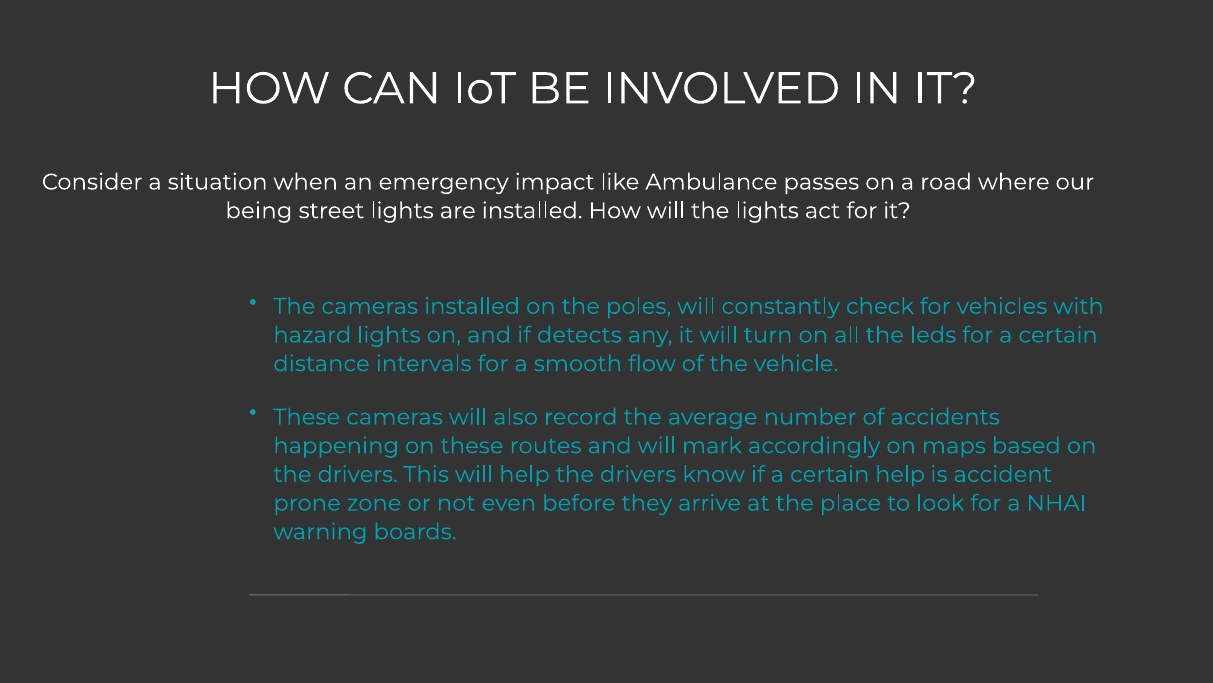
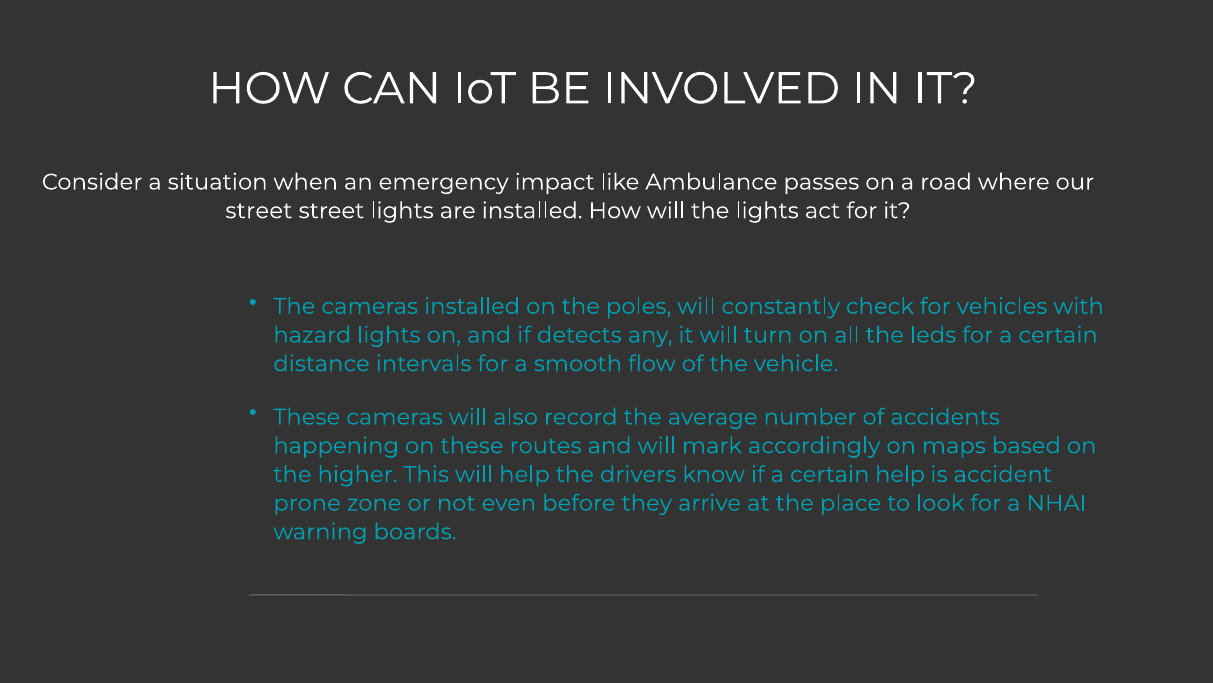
being at (259, 211): being -> street
drivers at (358, 474): drivers -> higher
